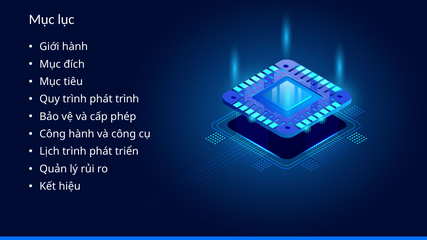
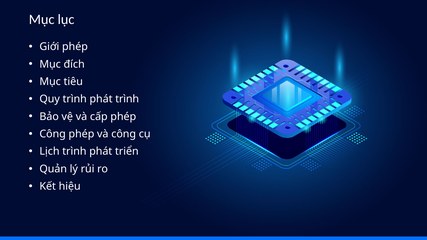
Giới hành: hành -> phép
Công hành: hành -> phép
